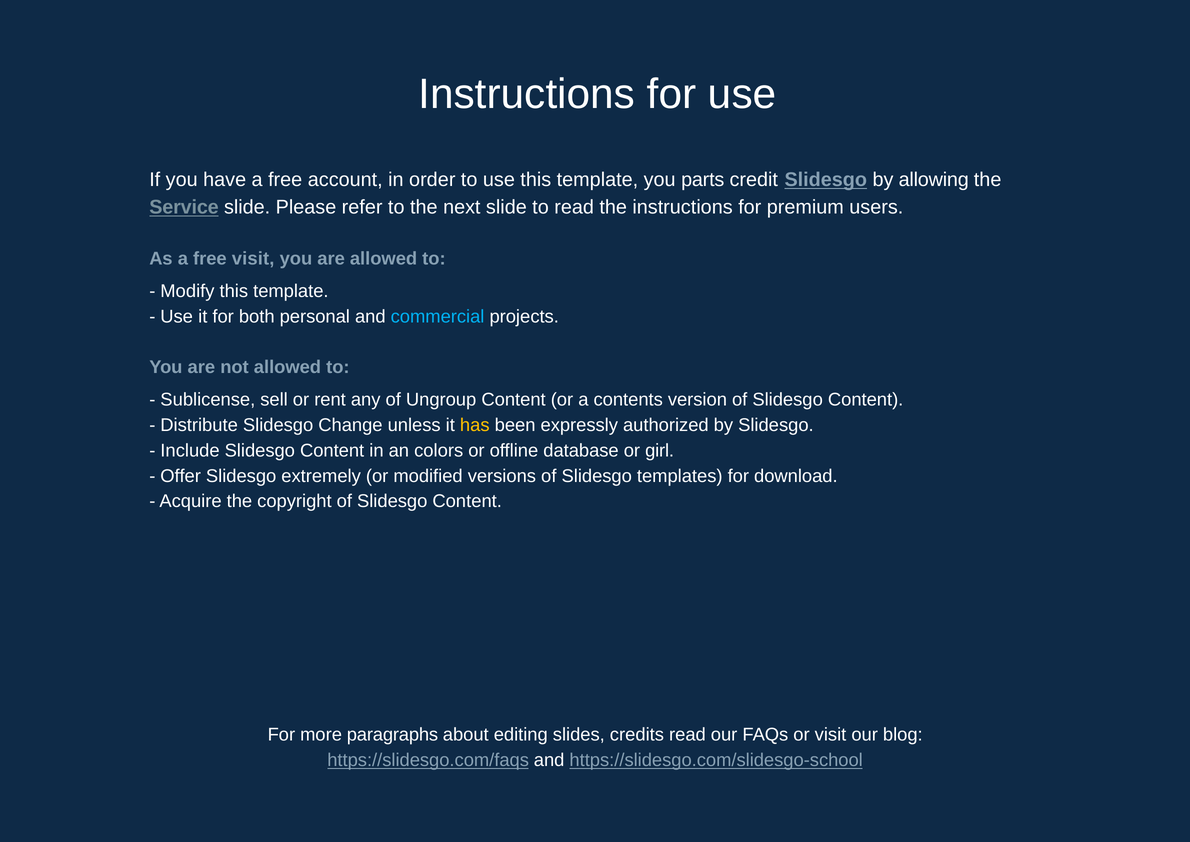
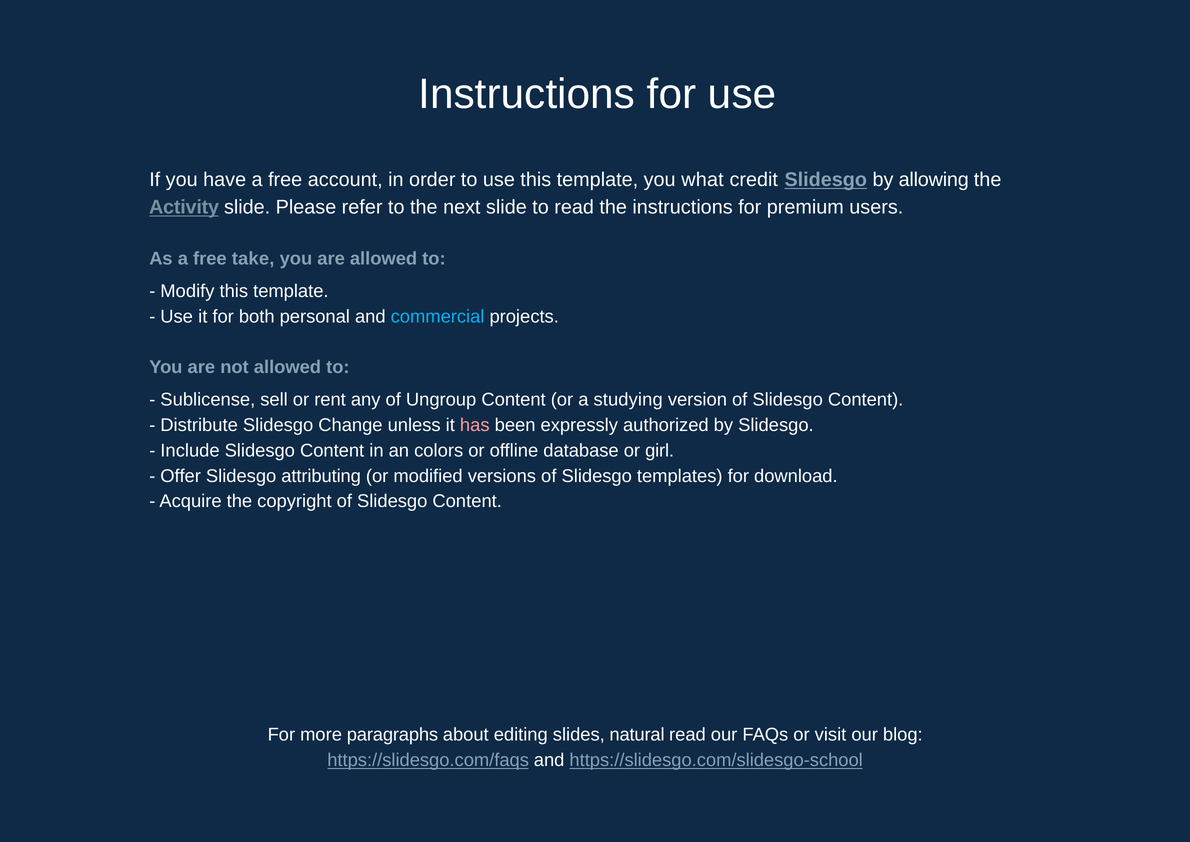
parts: parts -> what
Service: Service -> Activity
free visit: visit -> take
contents: contents -> studying
has colour: yellow -> pink
extremely: extremely -> attributing
credits: credits -> natural
